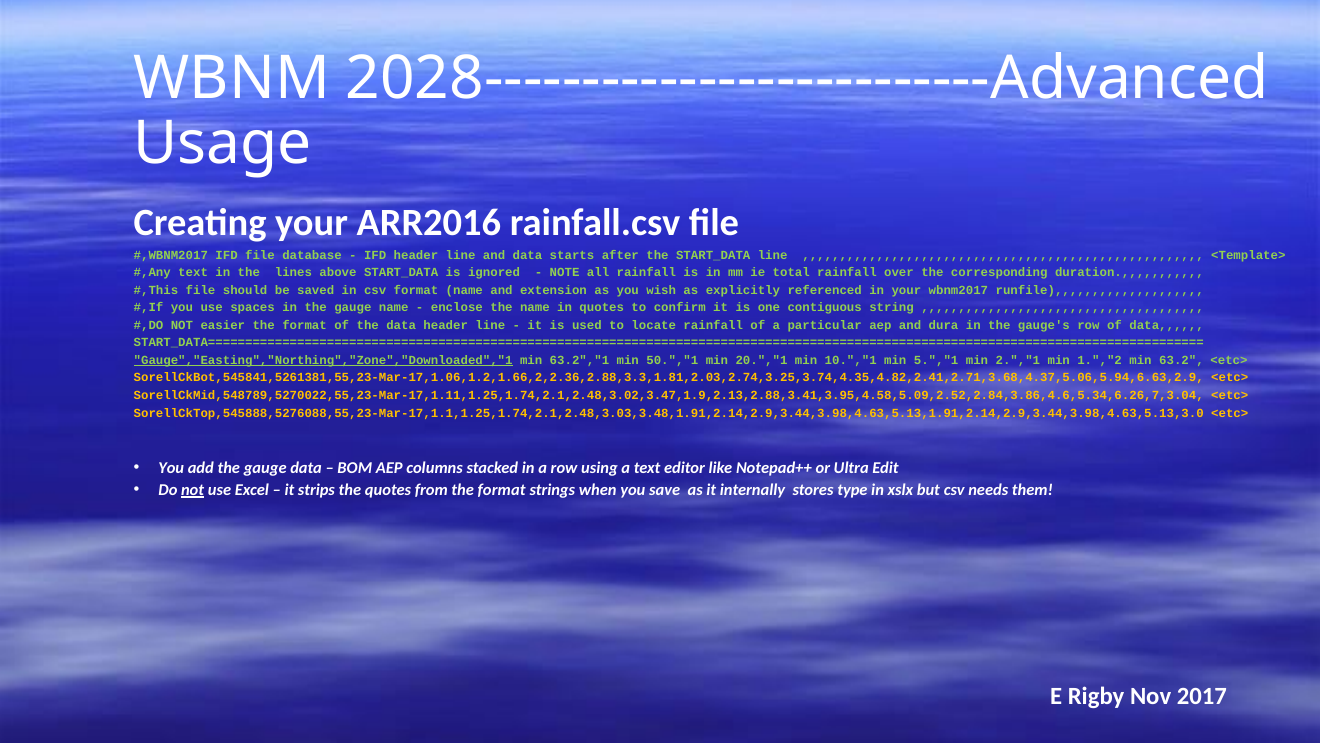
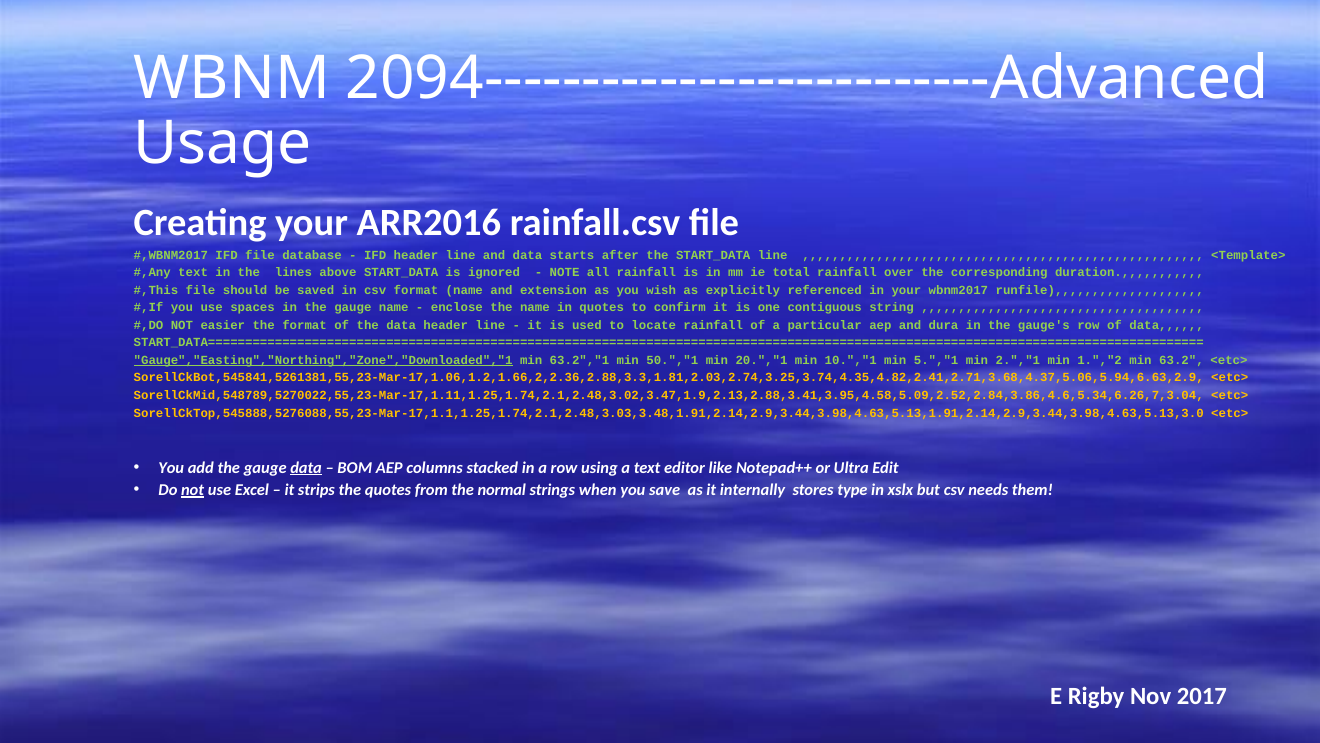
2028--------------------------Advanced: 2028--------------------------Advanced -> 2094--------------------------Advanced
data at (306, 467) underline: none -> present
from the format: format -> normal
